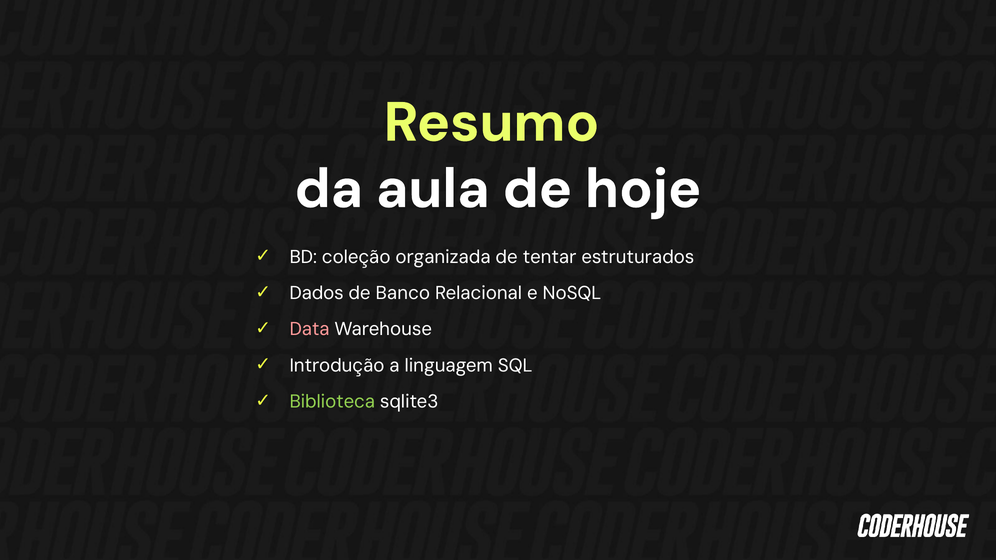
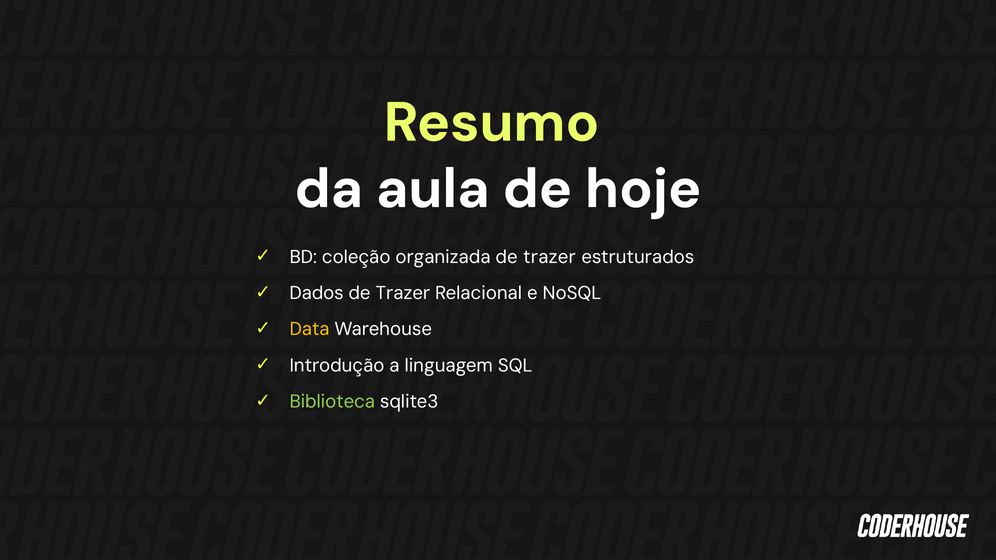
organizada de tentar: tentar -> trazer
Banco at (403, 293): Banco -> Trazer
Data colour: pink -> yellow
